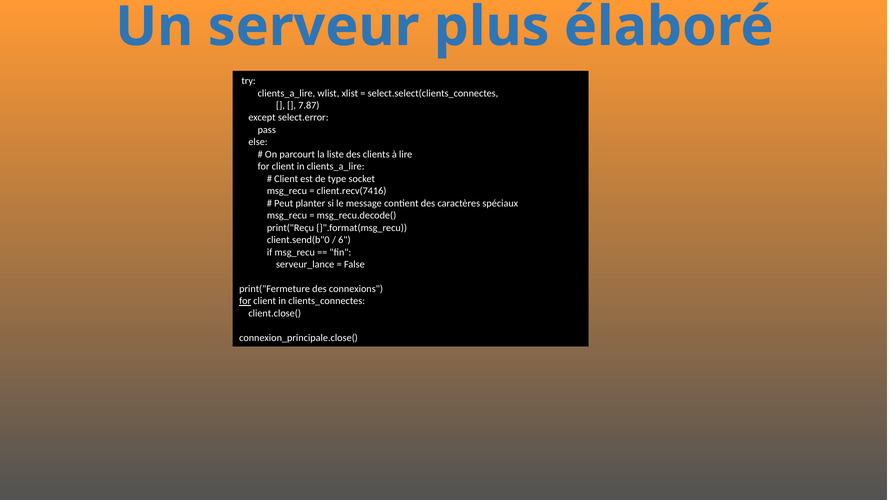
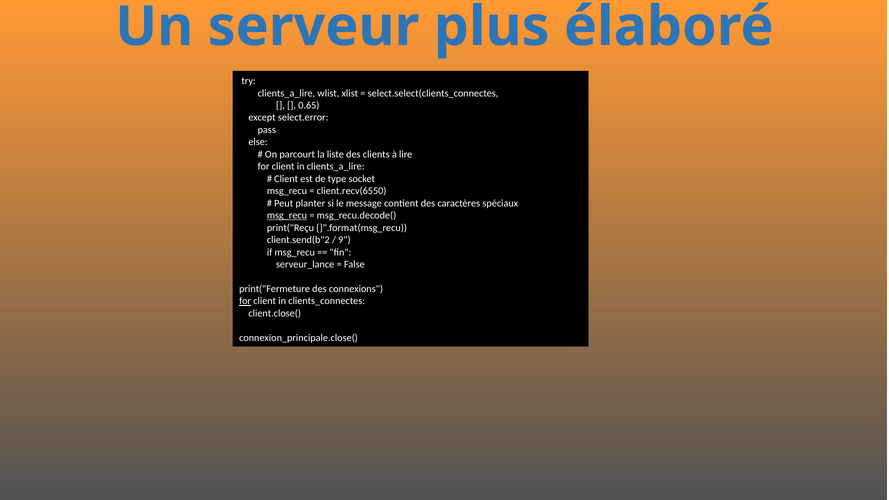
7.87: 7.87 -> 0.65
client.recv(7416: client.recv(7416 -> client.recv(6550
msg_recu at (287, 215) underline: none -> present
client.send(b"0: client.send(b"0 -> client.send(b"2
6: 6 -> 9
